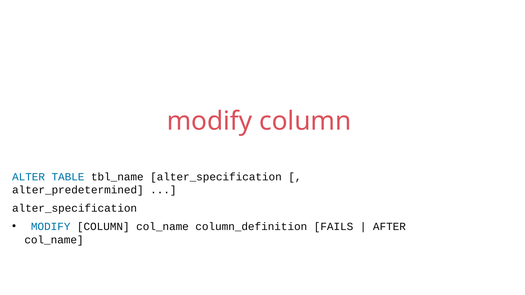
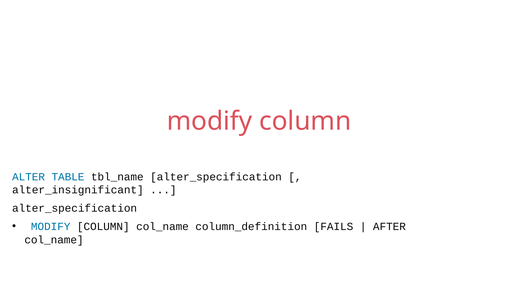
alter_predetermined: alter_predetermined -> alter_insignificant
